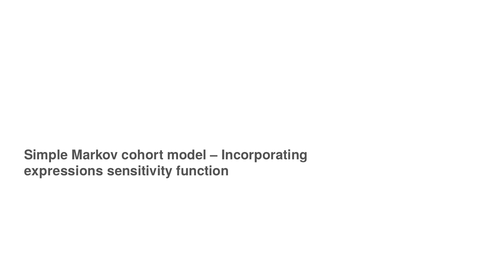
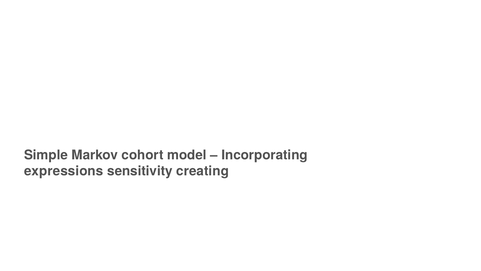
function: function -> creating
